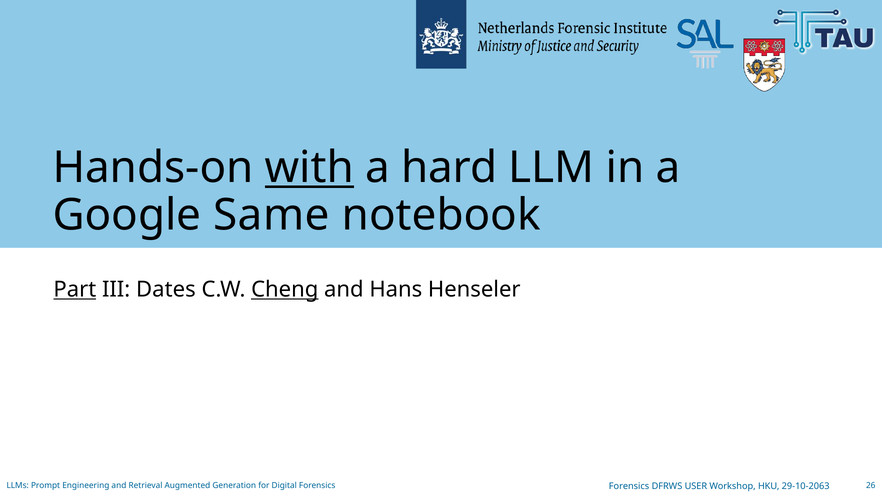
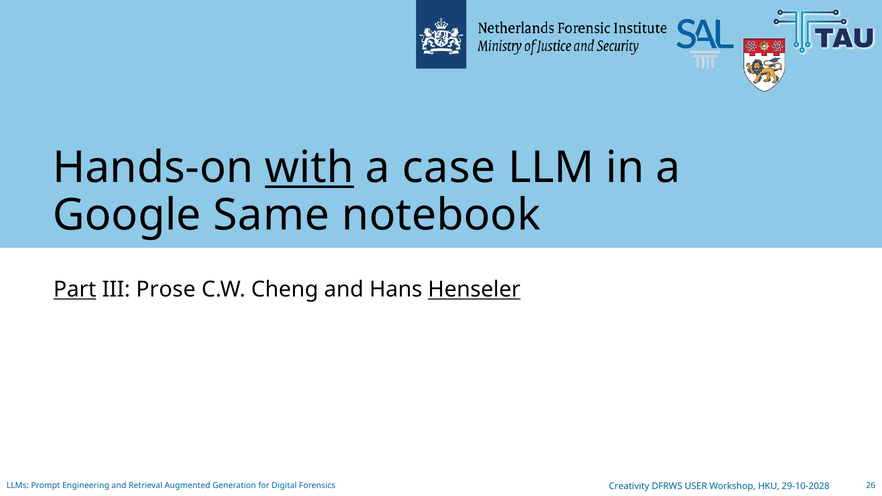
hard: hard -> case
Dates: Dates -> Prose
Cheng underline: present -> none
Henseler underline: none -> present
Forensics at (629, 486): Forensics -> Creativity
29-10-2063: 29-10-2063 -> 29-10-2028
